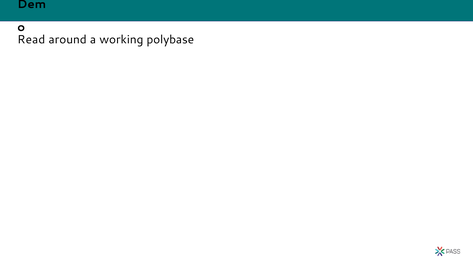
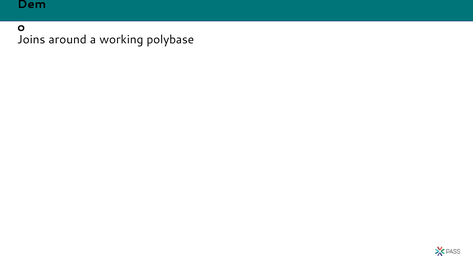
Read: Read -> Joins
